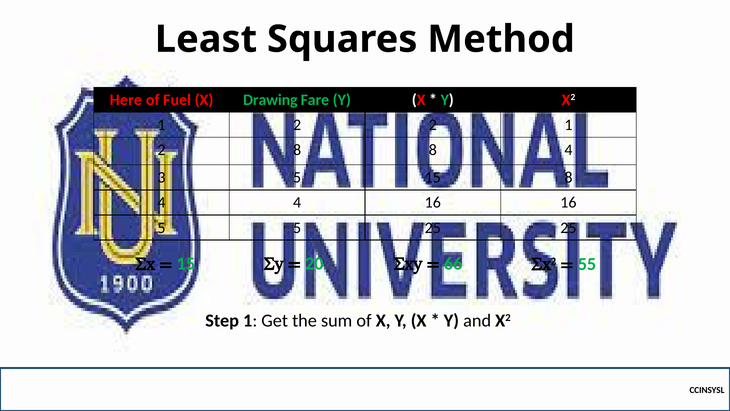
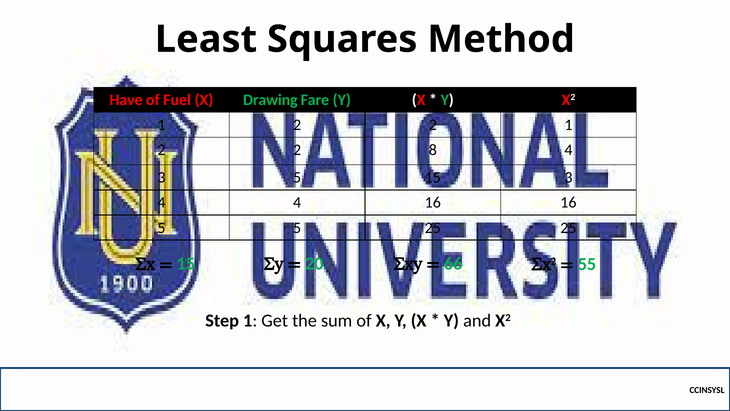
Here: Here -> Have
8 at (297, 150): 8 -> 2
15 8: 8 -> 3
